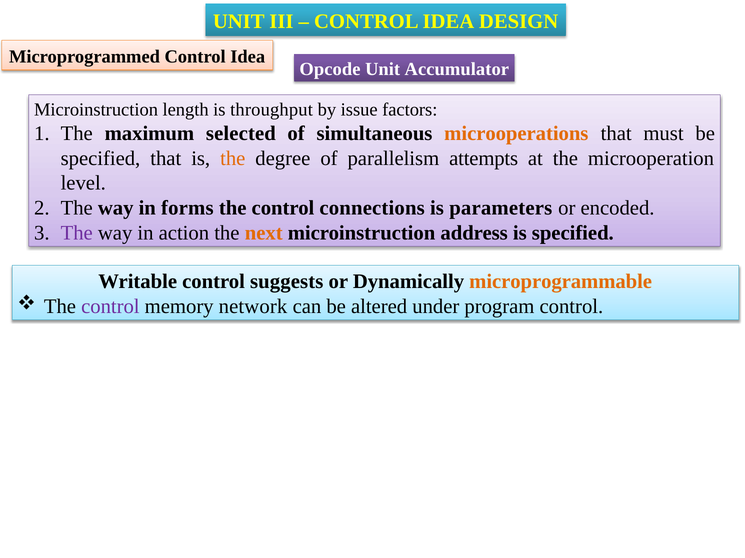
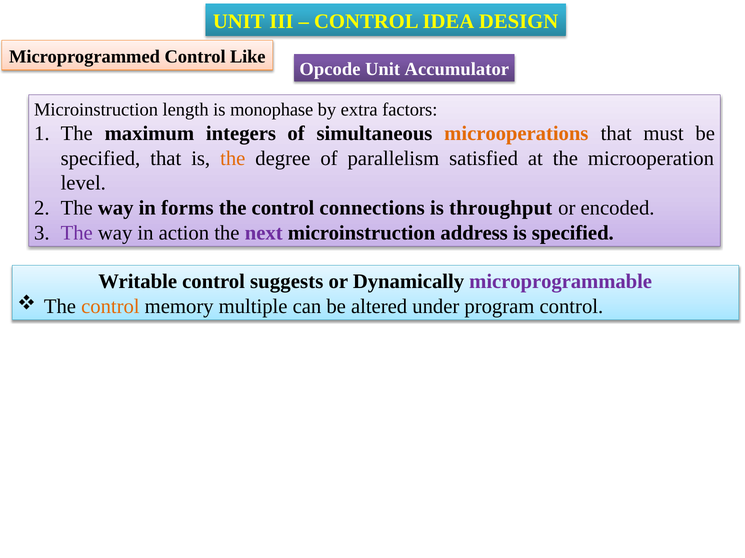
Microprogrammed Control Idea: Idea -> Like
throughput: throughput -> monophase
issue: issue -> extra
selected: selected -> integers
attempts: attempts -> satisfied
parameters: parameters -> throughput
next colour: orange -> purple
microprogrammable colour: orange -> purple
control at (110, 307) colour: purple -> orange
network: network -> multiple
